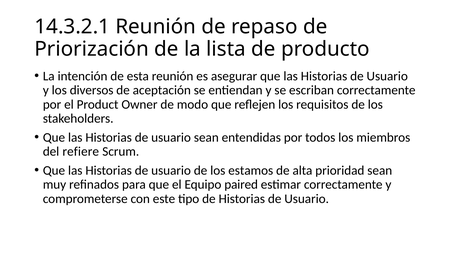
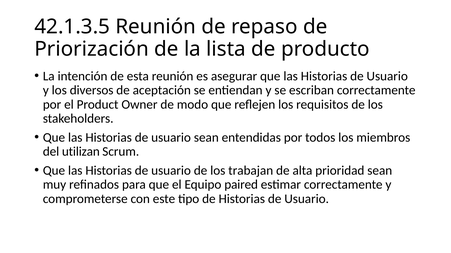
14.3.2.1: 14.3.2.1 -> 42.1.3.5
refiere: refiere -> utilizan
estamos: estamos -> trabajan
